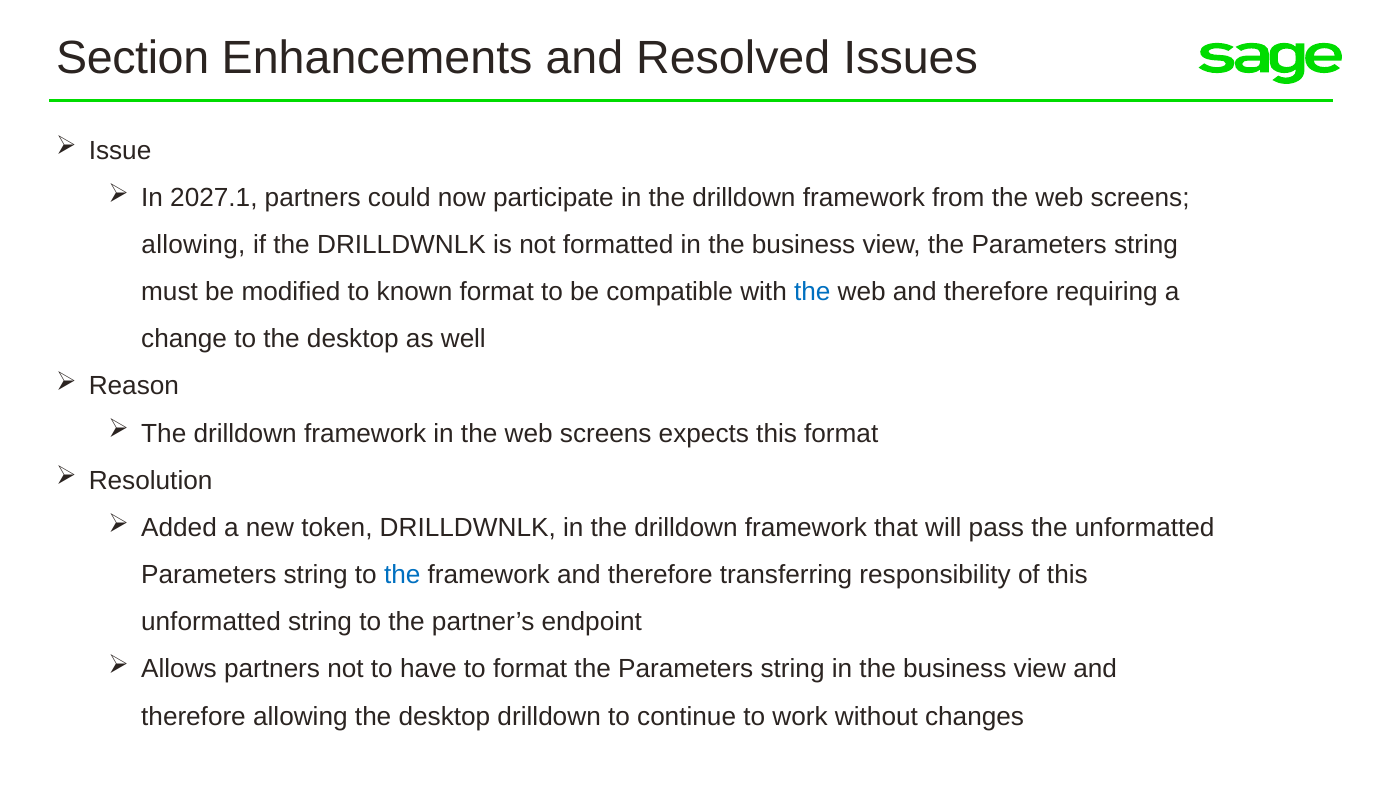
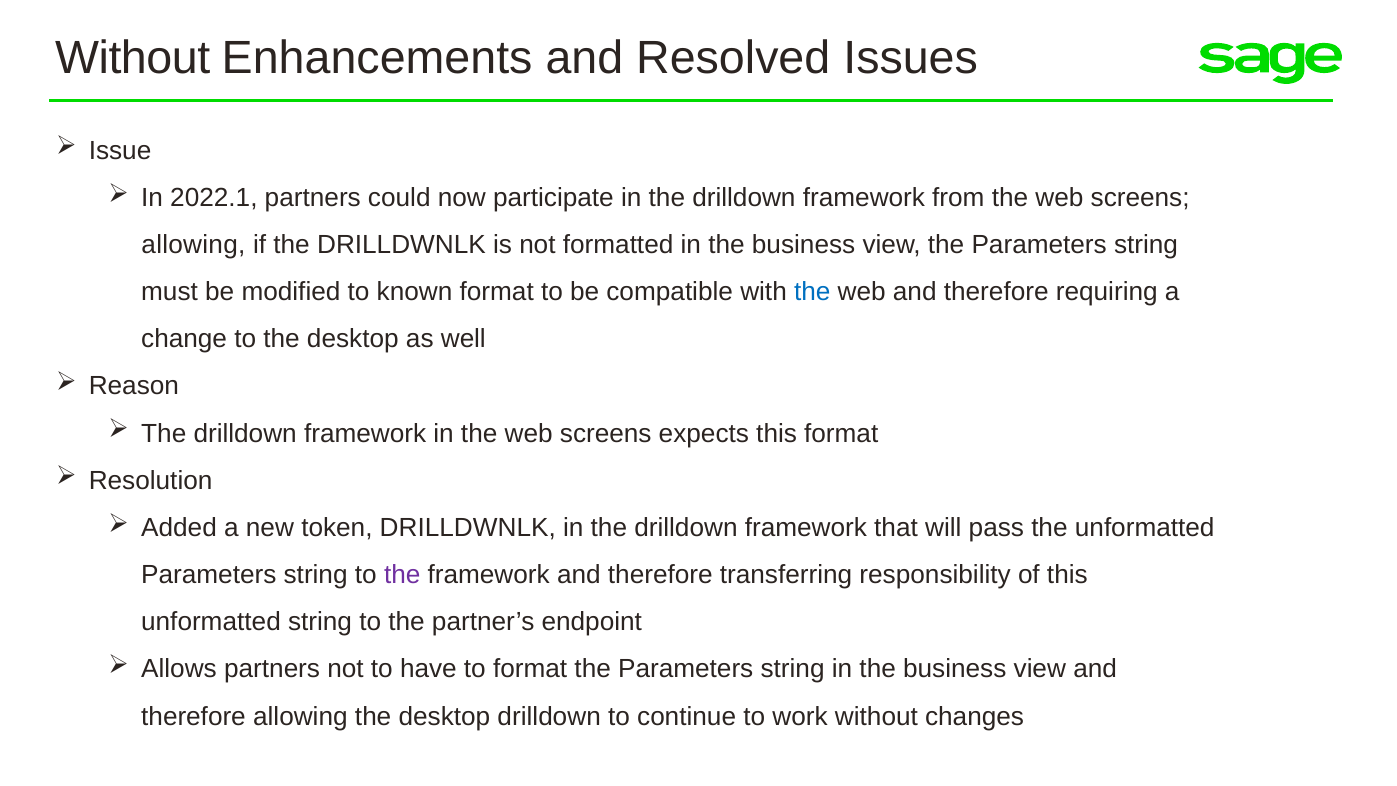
Section at (133, 58): Section -> Without
2027.1: 2027.1 -> 2022.1
the at (402, 575) colour: blue -> purple
